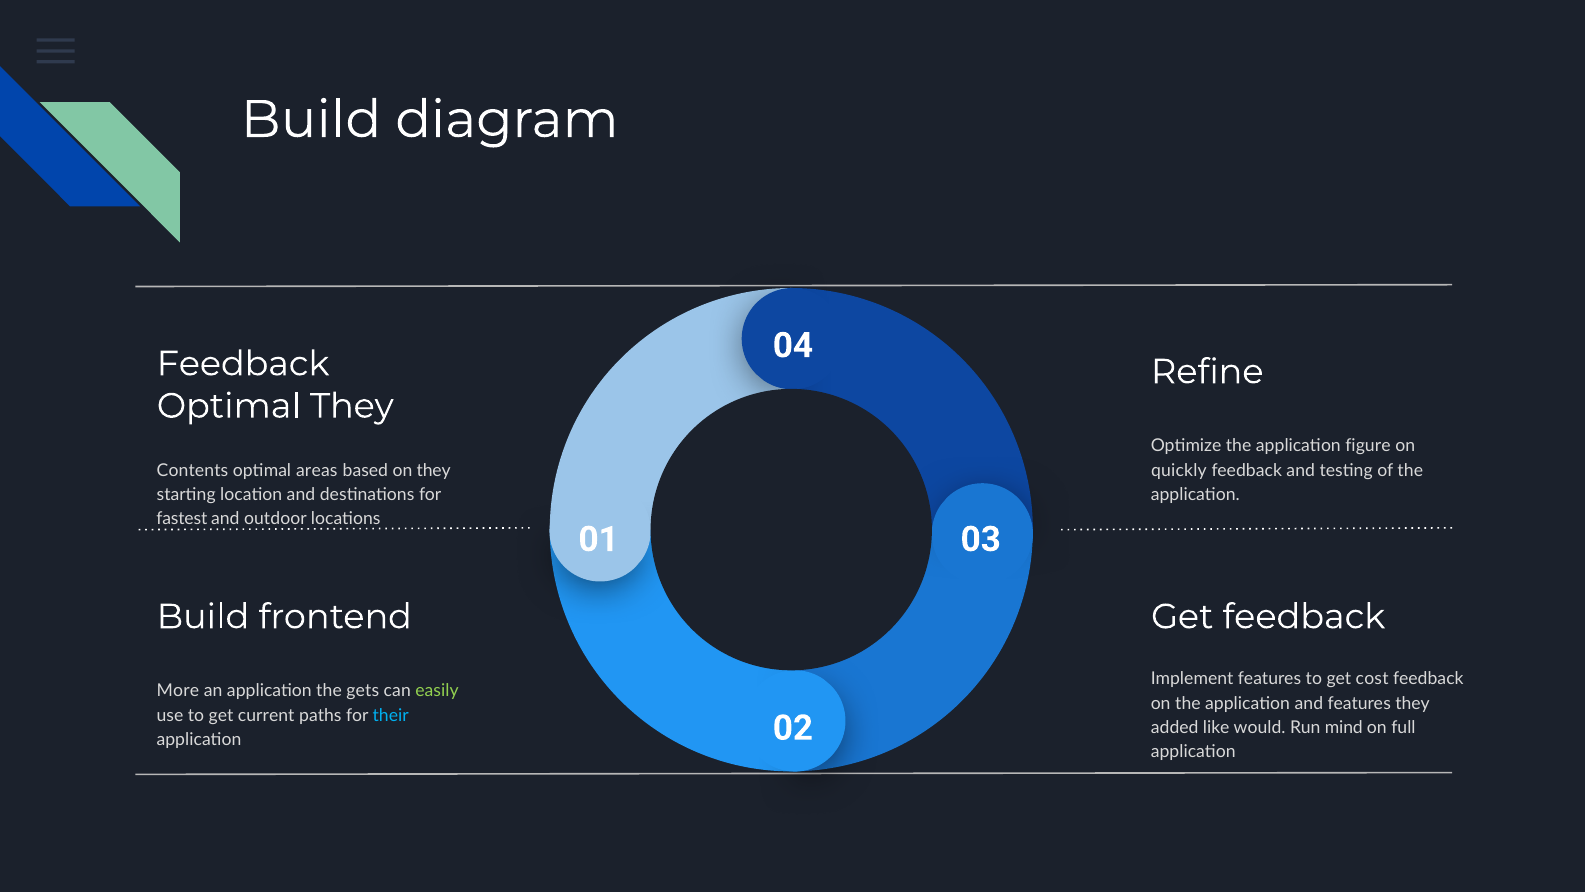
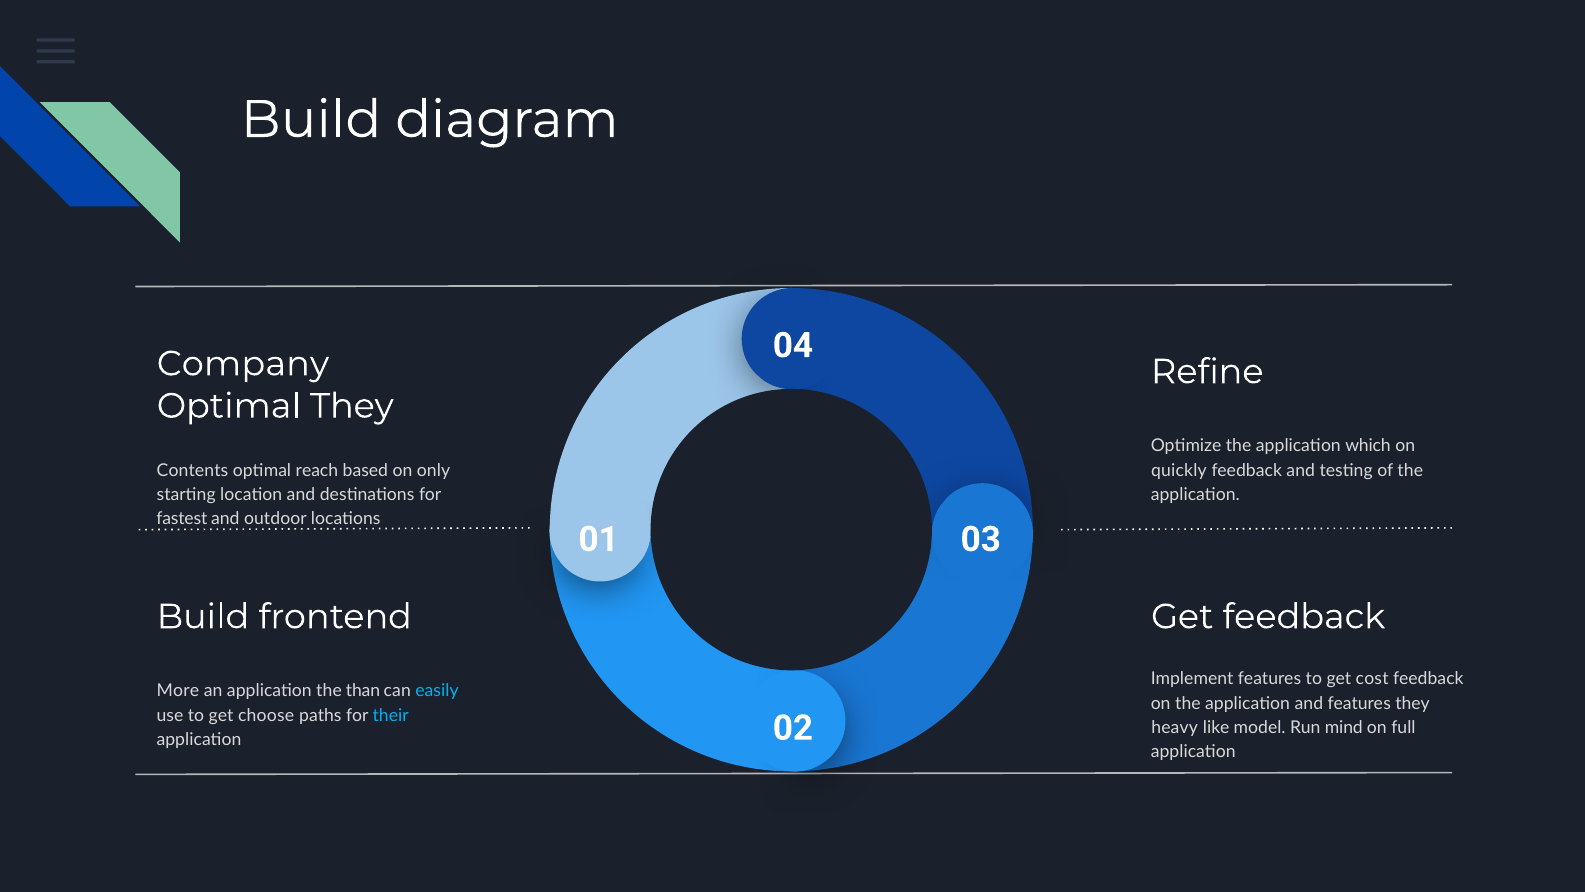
Feedback at (243, 364): Feedback -> Company
figure: figure -> which
areas: areas -> reach
on they: they -> only
gets: gets -> than
easily colour: light green -> light blue
current: current -> choose
added: added -> heavy
would: would -> model
